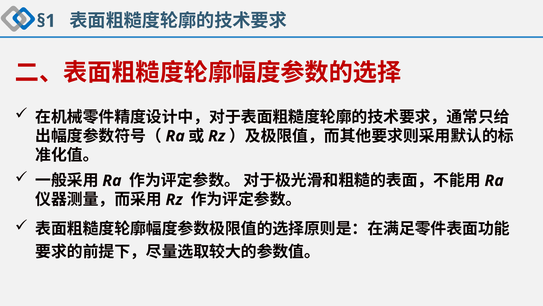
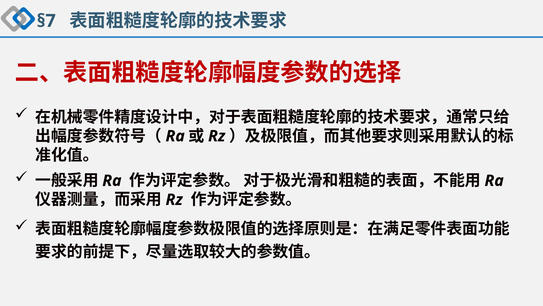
§1: §1 -> §7
